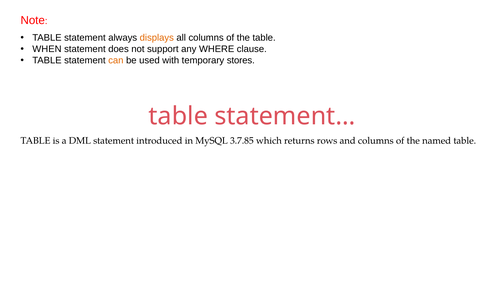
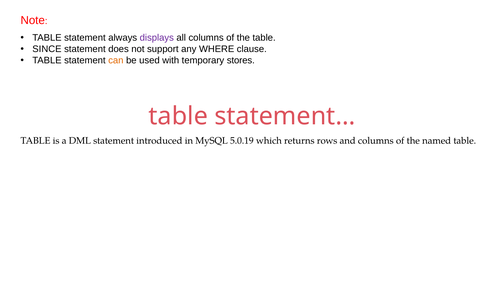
displays colour: orange -> purple
WHEN: WHEN -> SINCE
3.7.85: 3.7.85 -> 5.0.19
